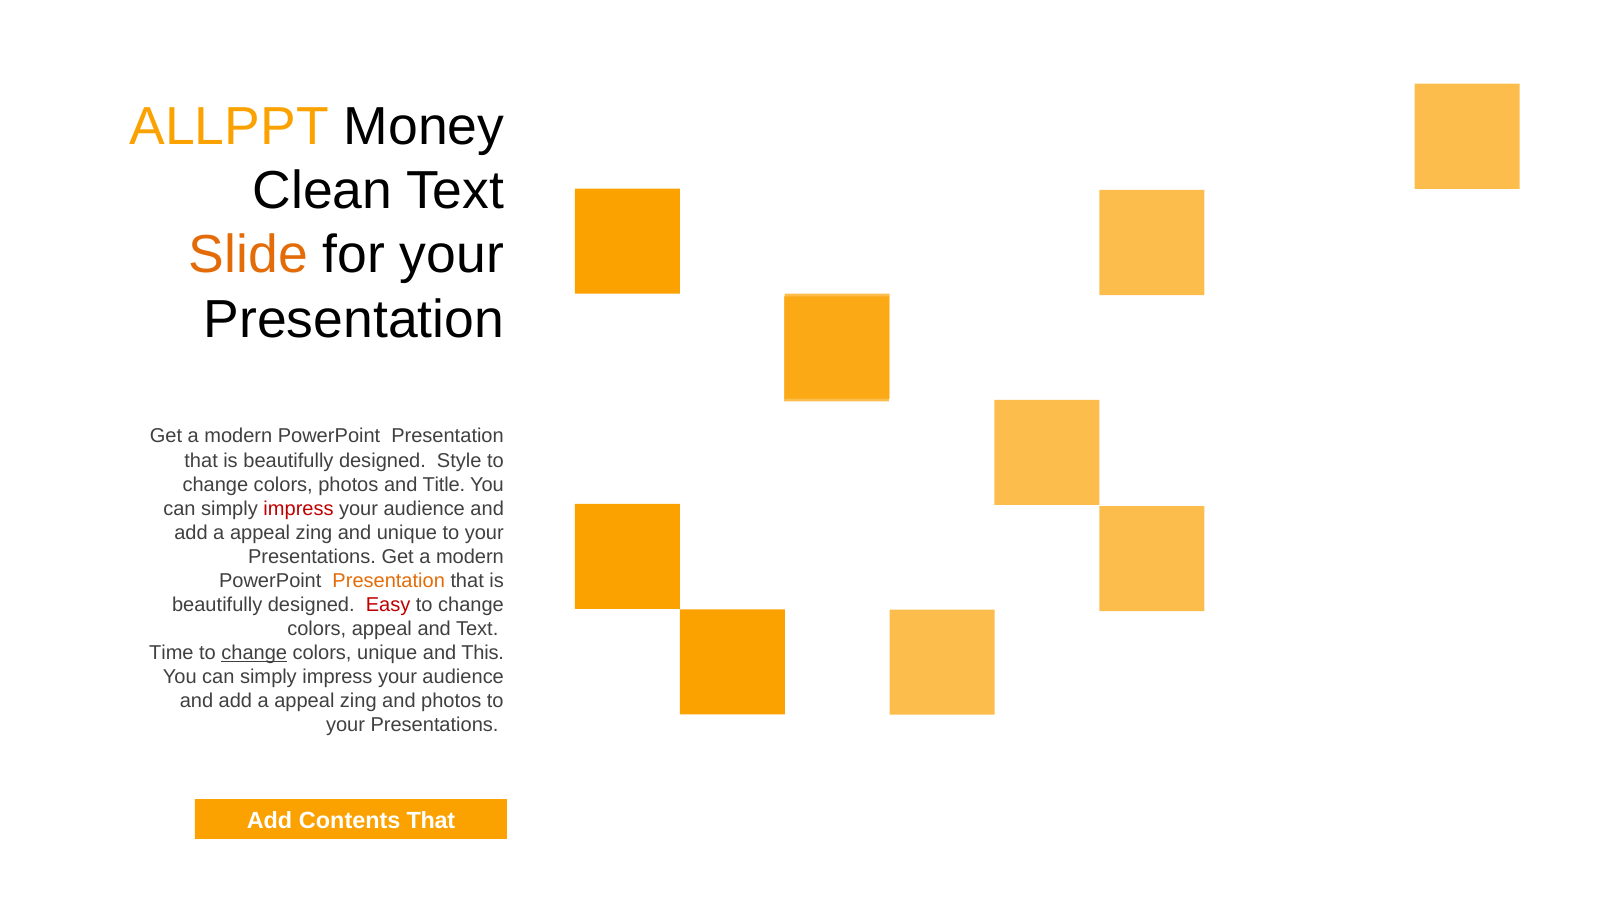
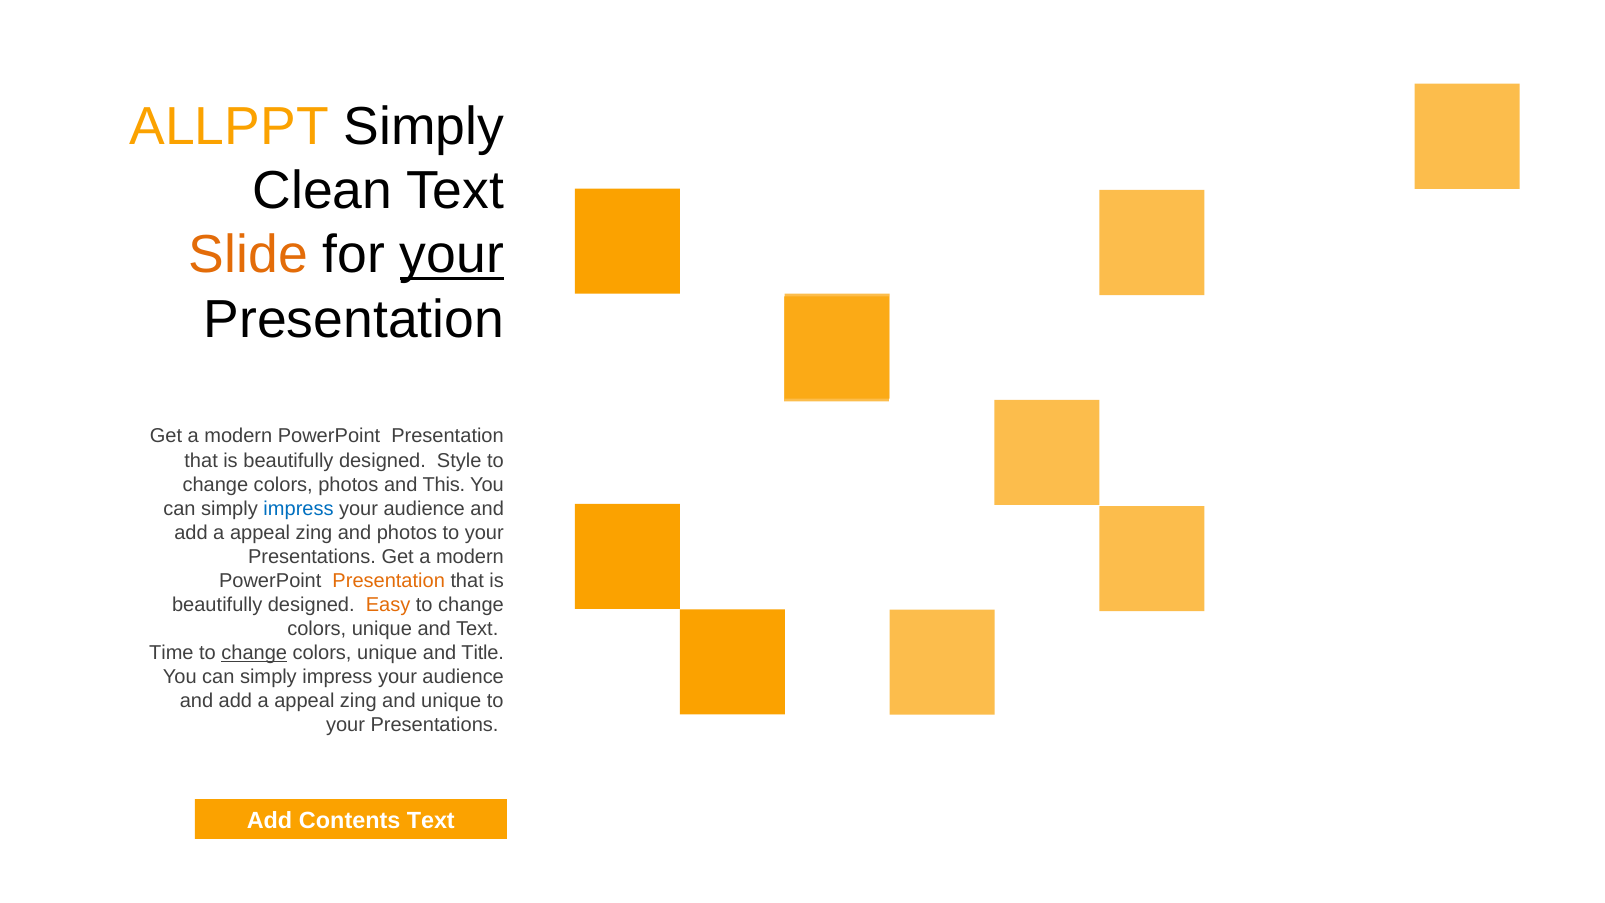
ALLPPT Money: Money -> Simply
your at (452, 255) underline: none -> present
Title: Title -> This
impress at (299, 508) colour: red -> blue
and unique: unique -> photos
Easy colour: red -> orange
appeal at (382, 629): appeal -> unique
This: This -> Title
and photos: photos -> unique
Contents That: That -> Text
